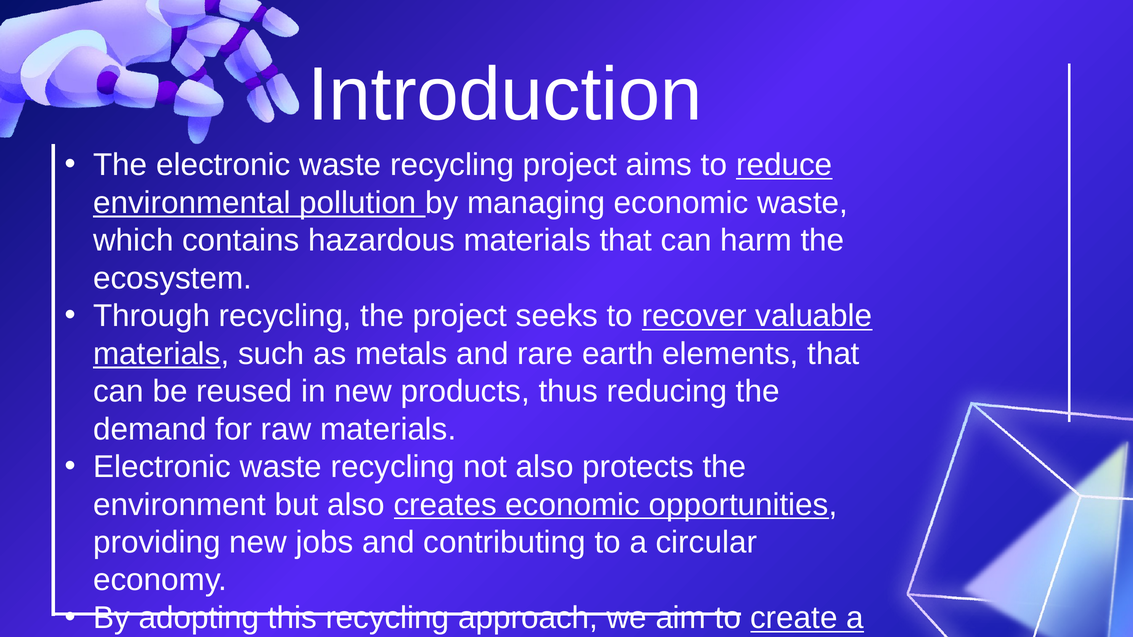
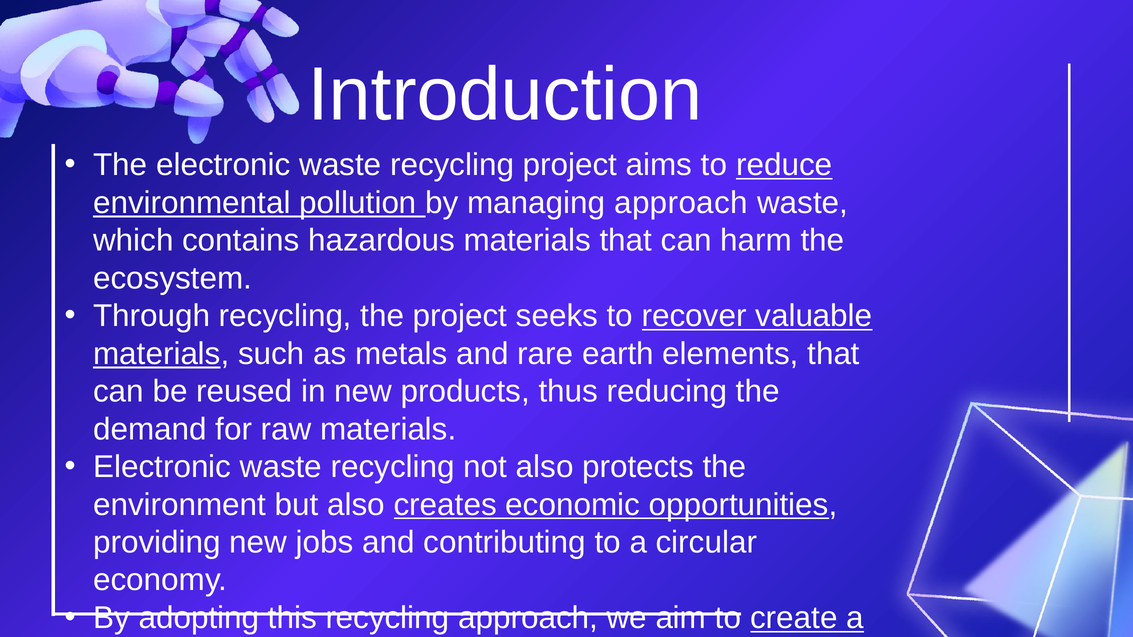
managing economic: economic -> approach
